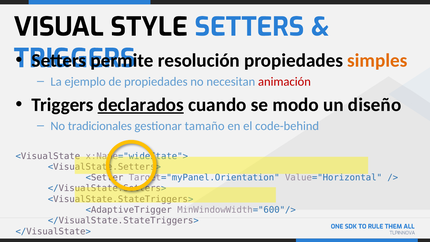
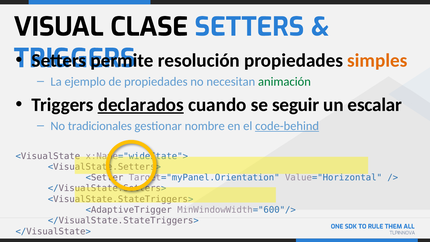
STYLE: STYLE -> CLASE
animación colour: red -> green
modo: modo -> seguir
diseño: diseño -> escalar
tamaño: tamaño -> nombre
code-behind underline: none -> present
